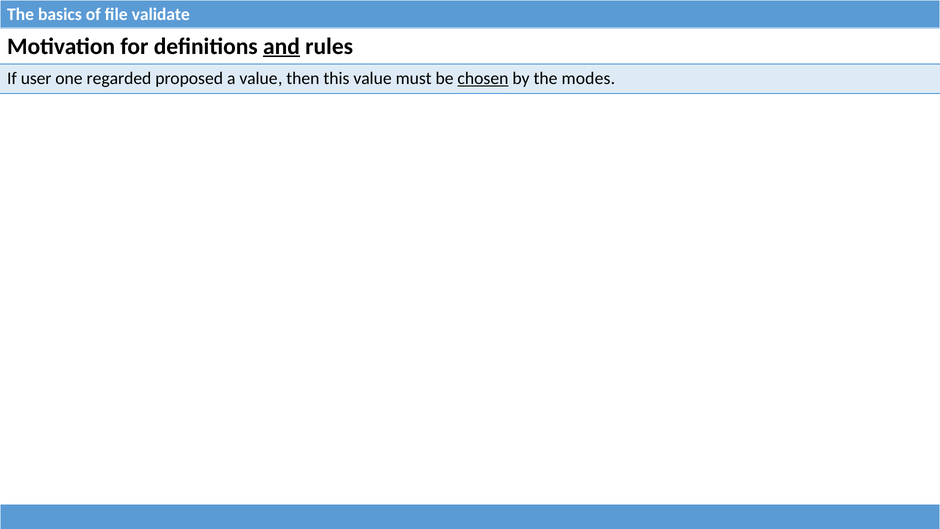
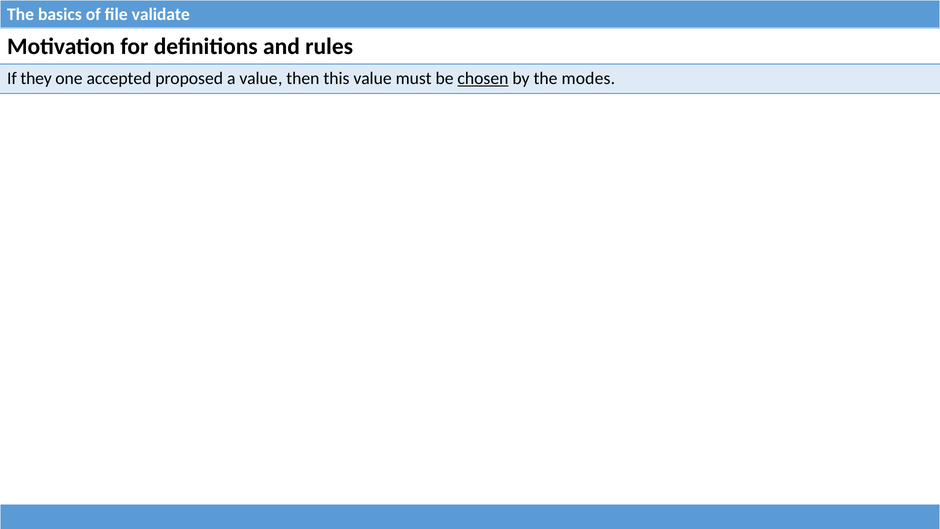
and underline: present -> none
user: user -> they
regarded: regarded -> accepted
